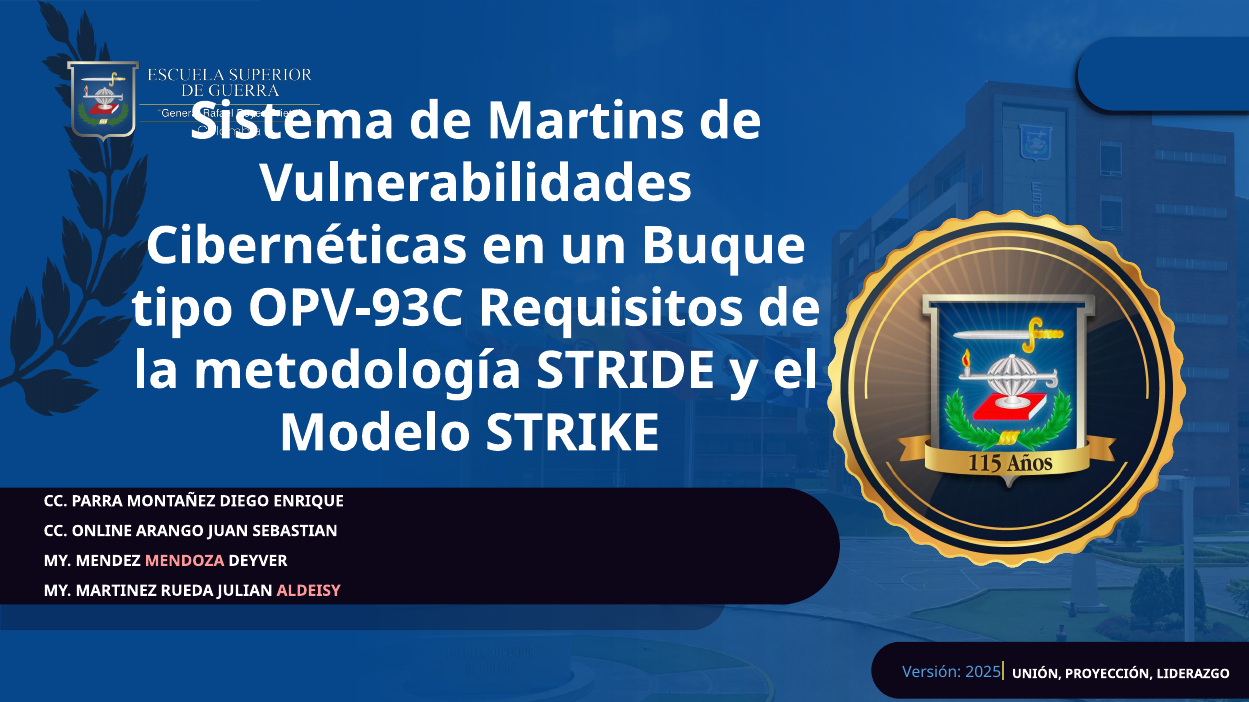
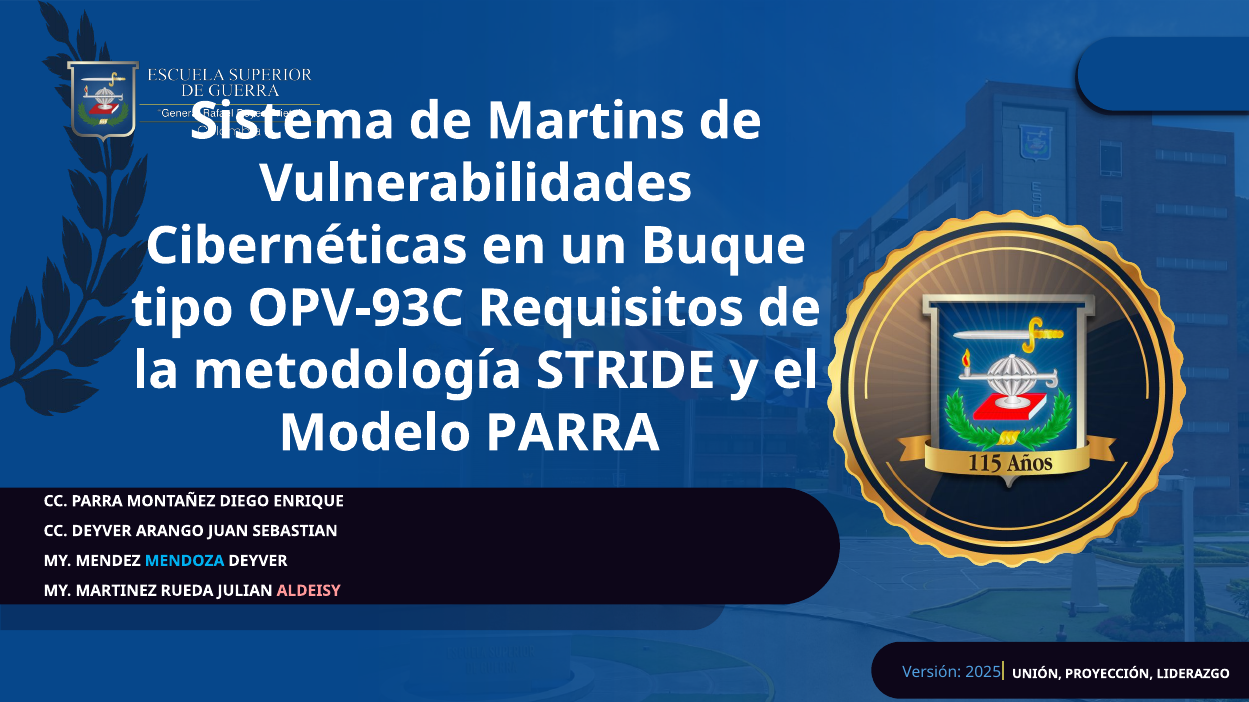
Modelo STRIKE: STRIKE -> PARRA
CC ONLINE: ONLINE -> DEYVER
MENDOZA colour: pink -> light blue
